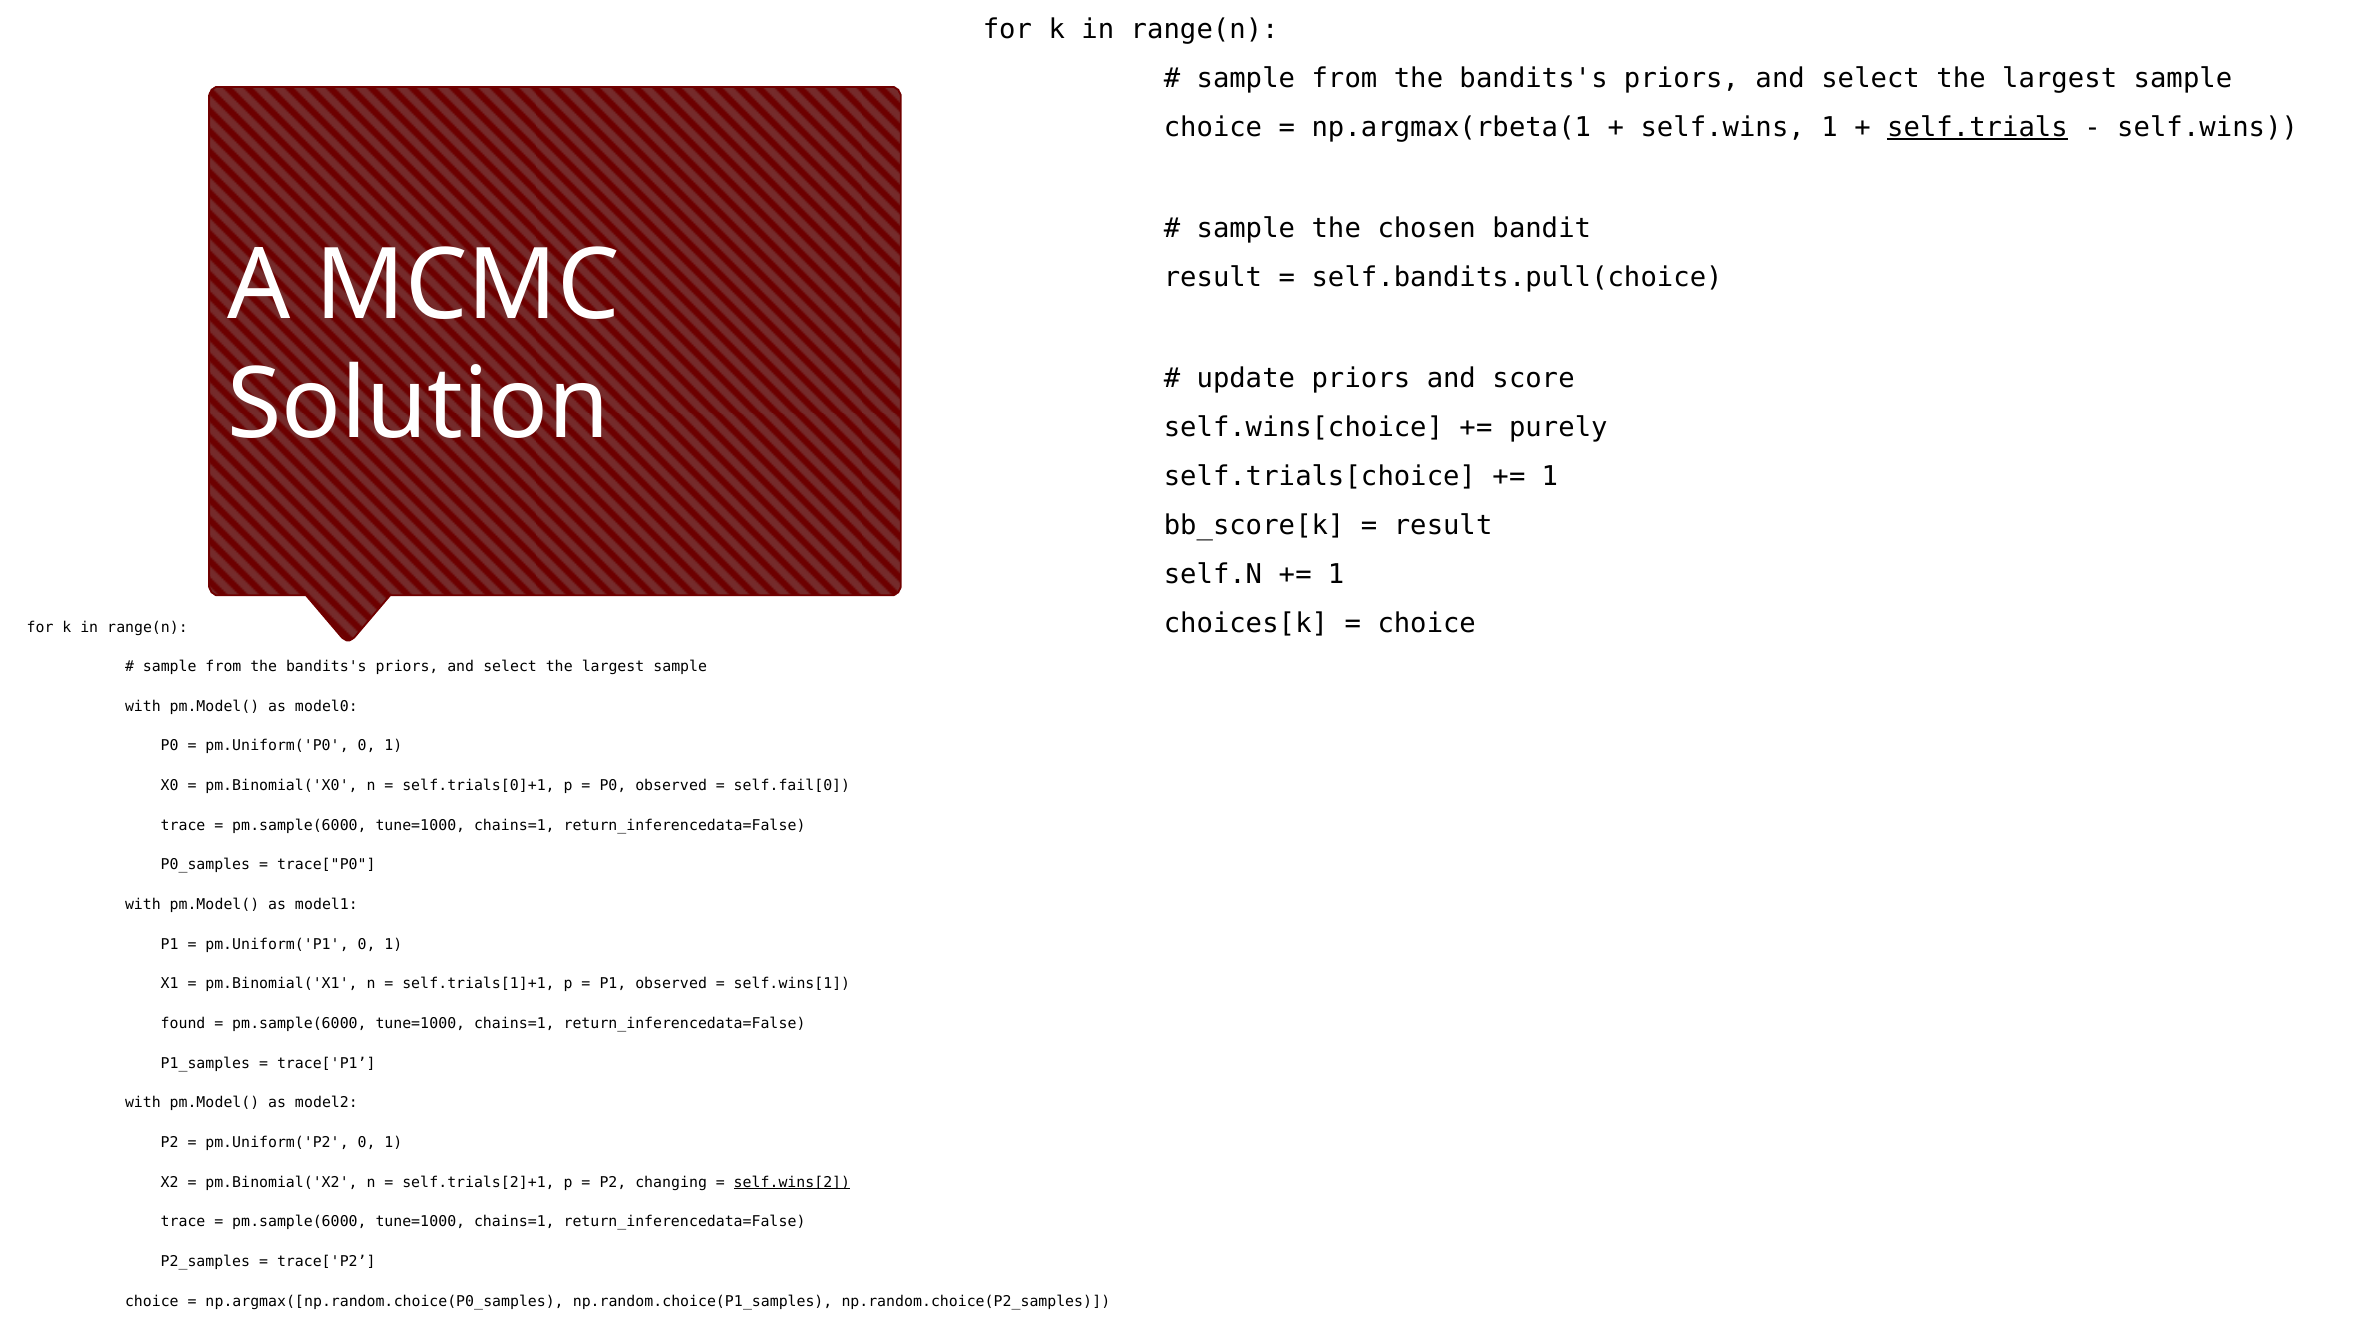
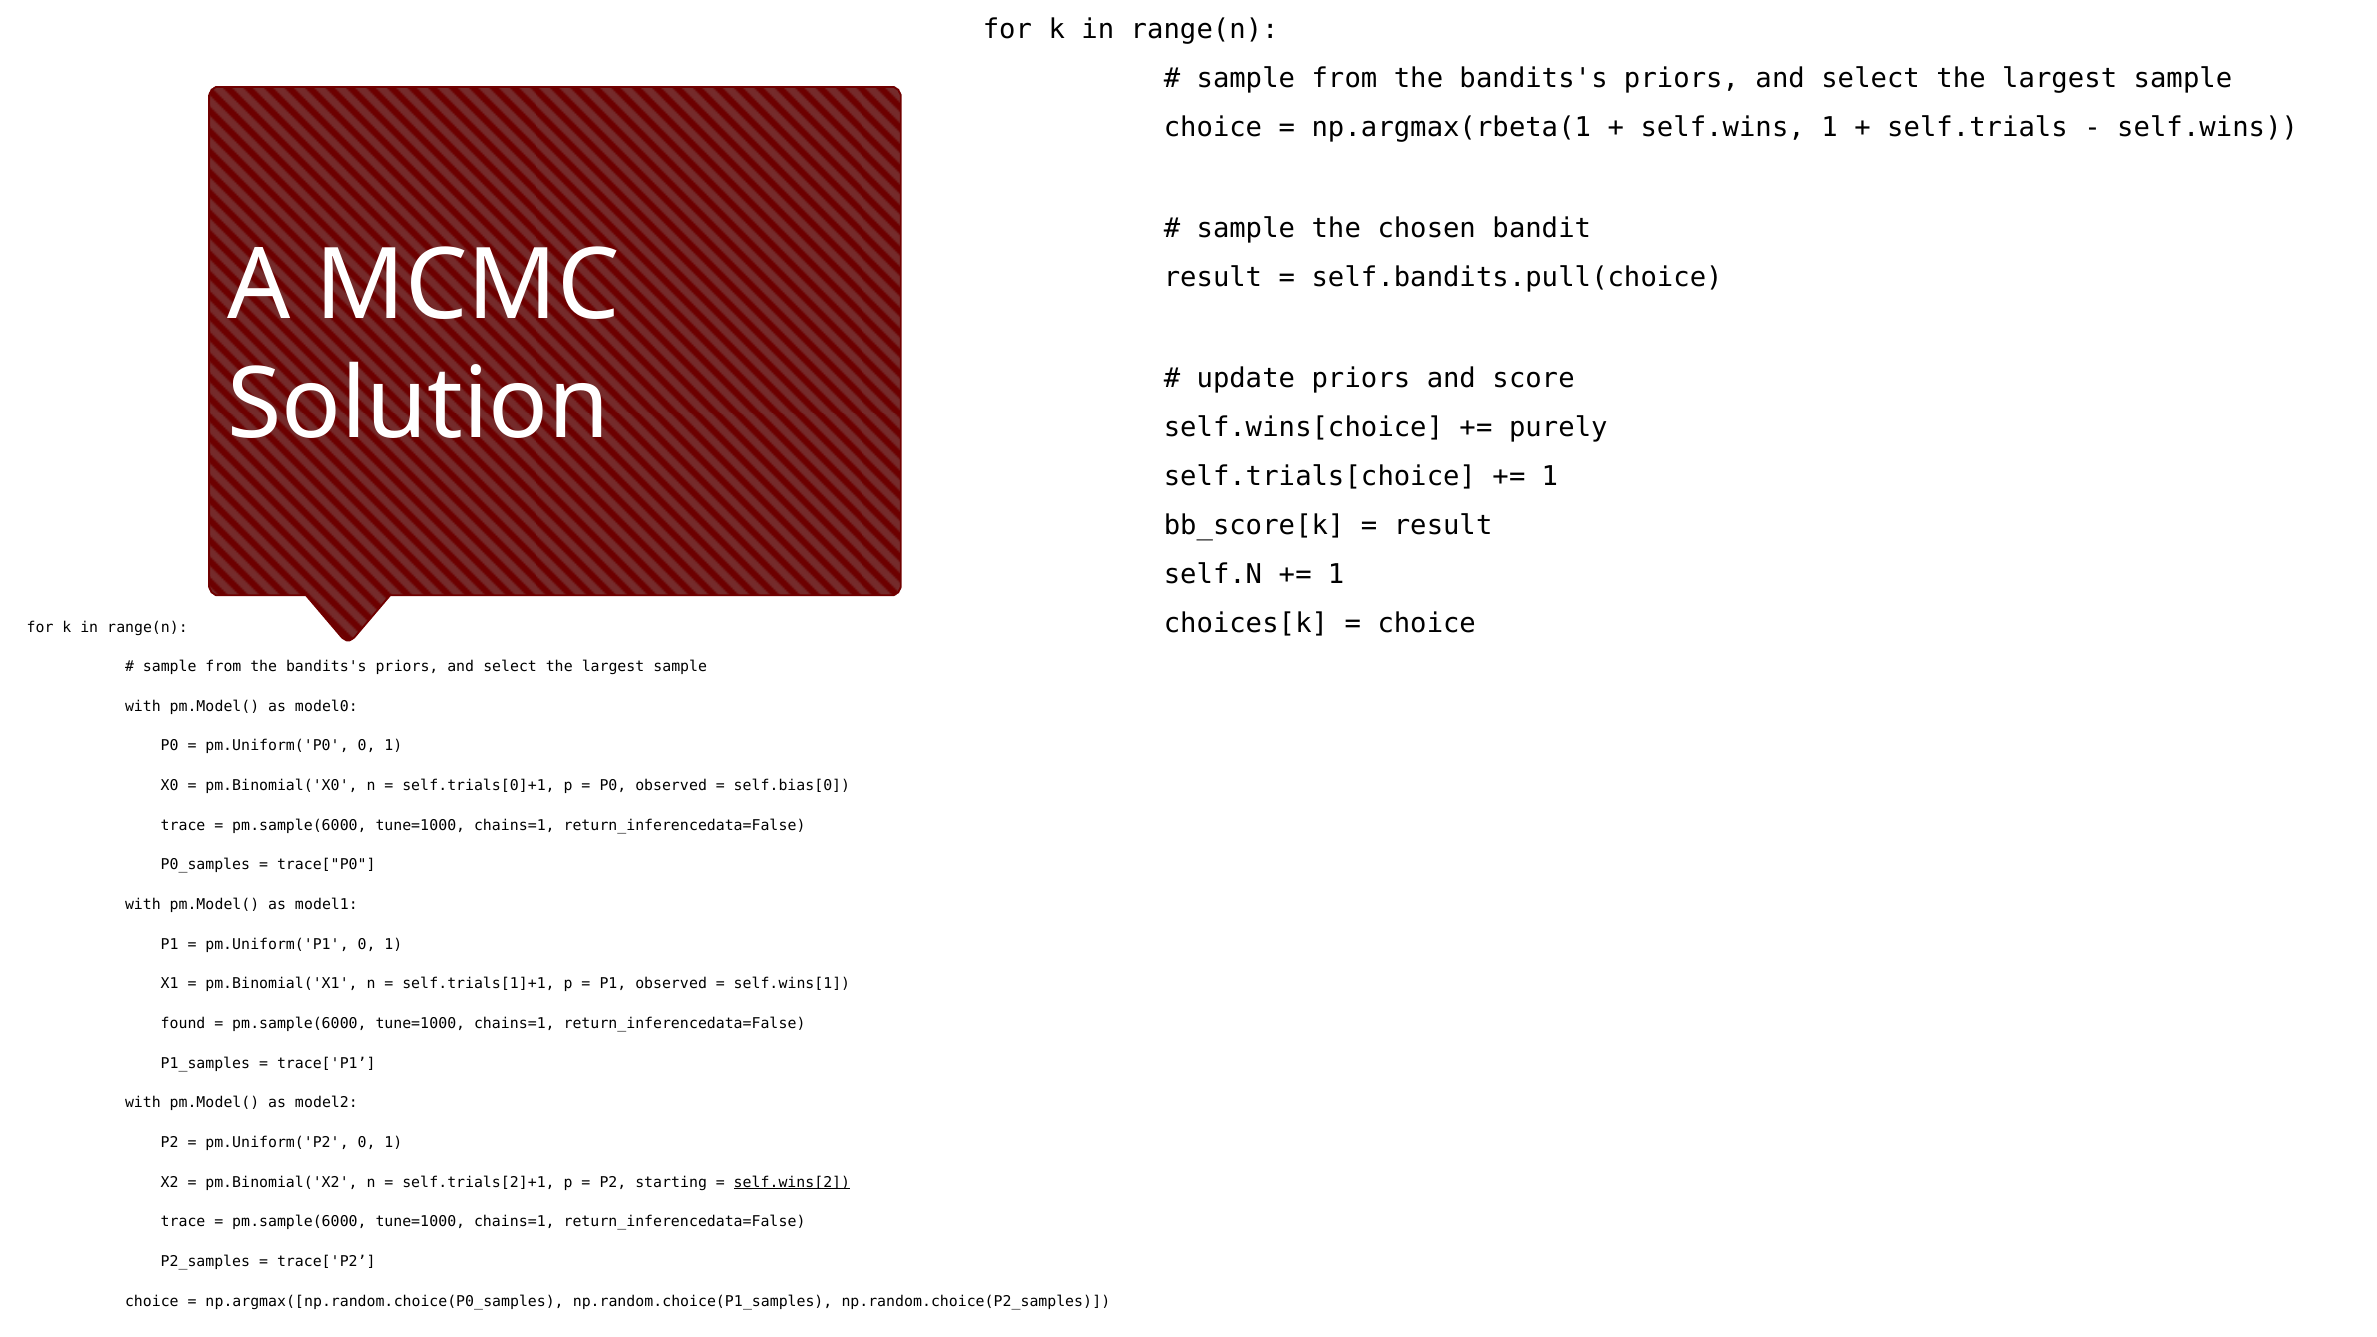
self.trials underline: present -> none
self.fail[0: self.fail[0 -> self.bias[0
changing: changing -> starting
